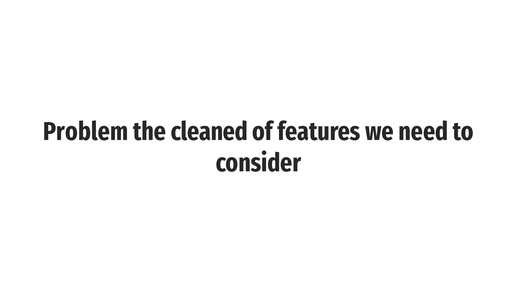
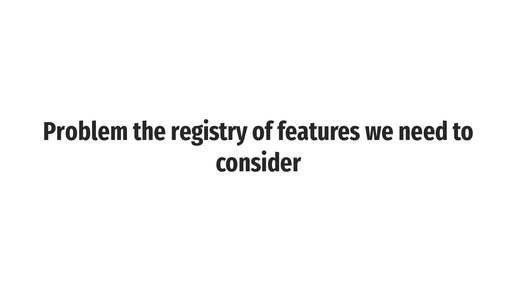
cleaned: cleaned -> registry
